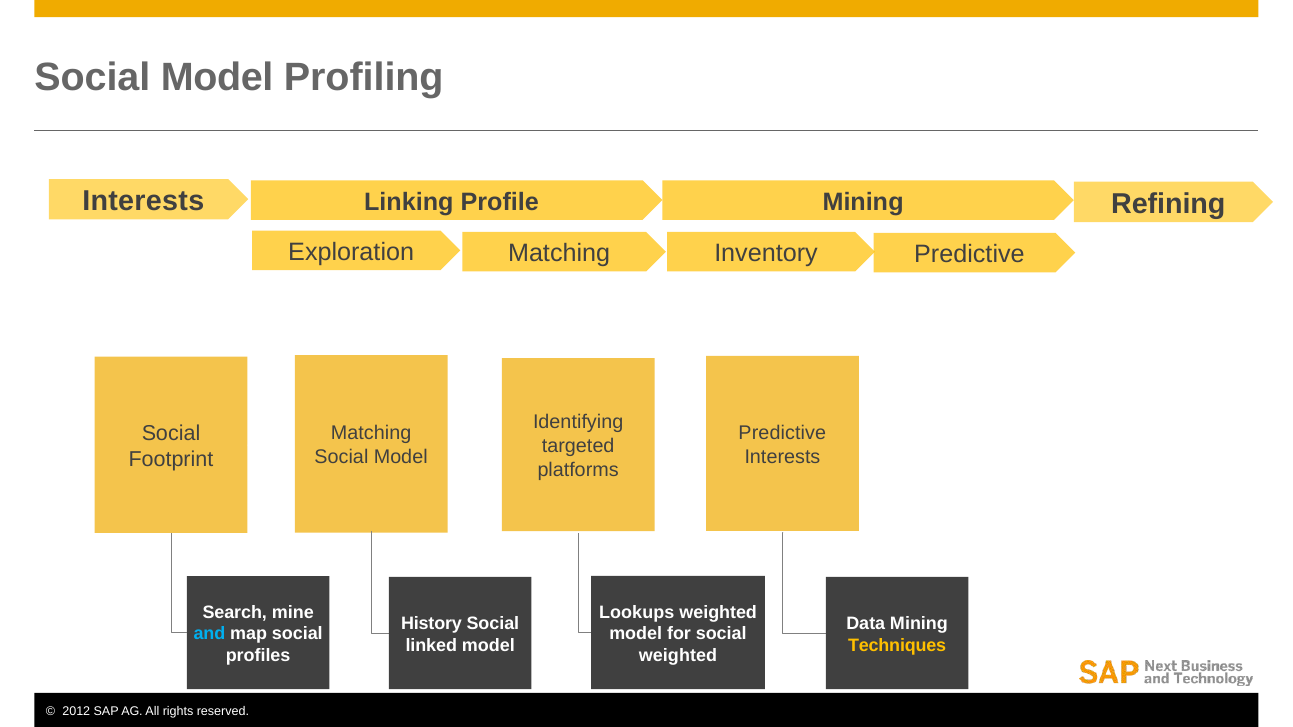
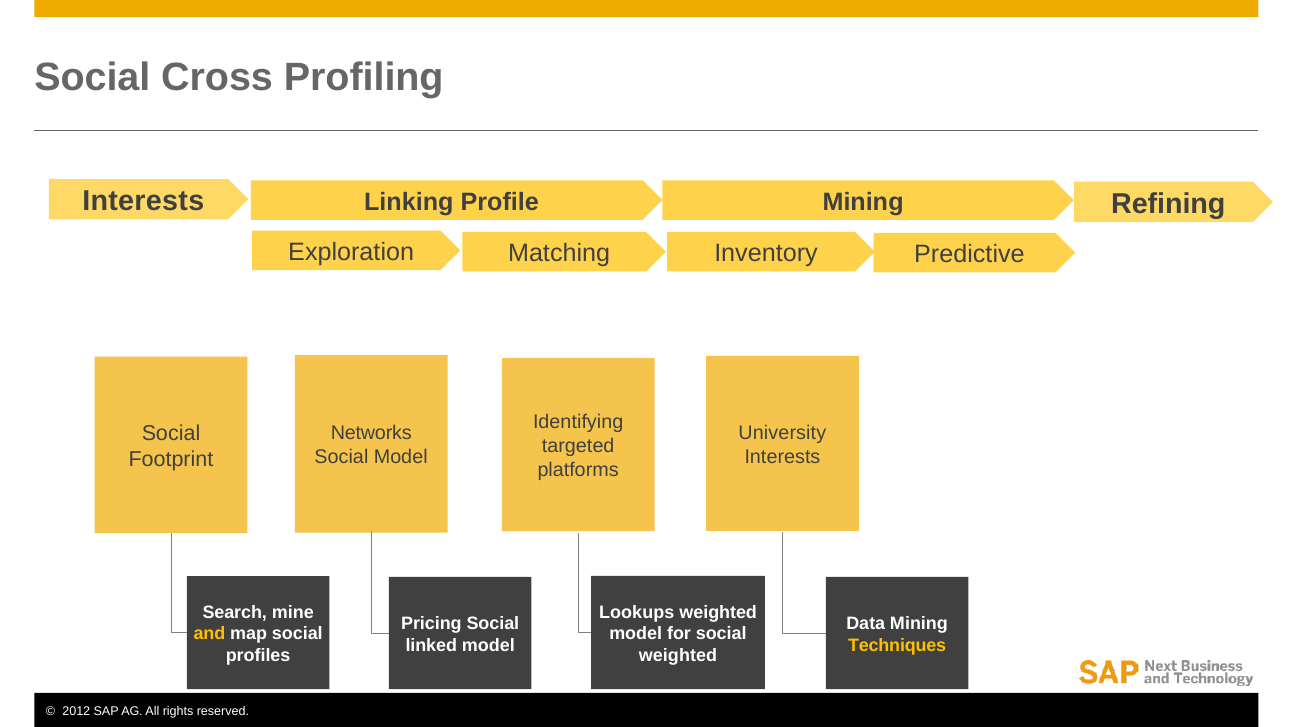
Model at (217, 77): Model -> Cross
Predictive at (782, 433): Predictive -> University
Matching at (371, 434): Matching -> Networks
History: History -> Pricing
and colour: light blue -> yellow
